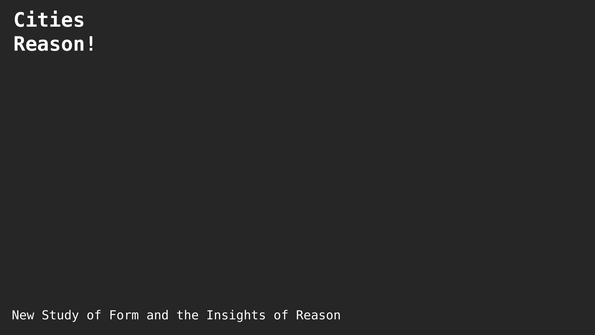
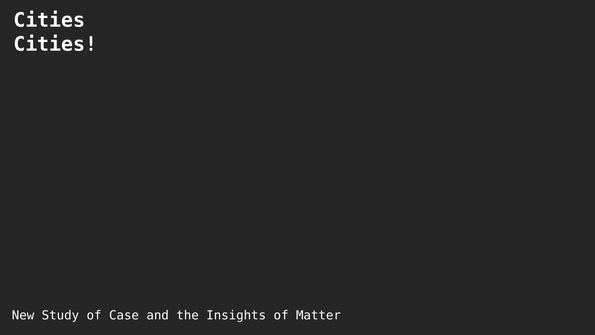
Reason at (55, 44): Reason -> Cities
Form: Form -> Case
of Reason: Reason -> Matter
